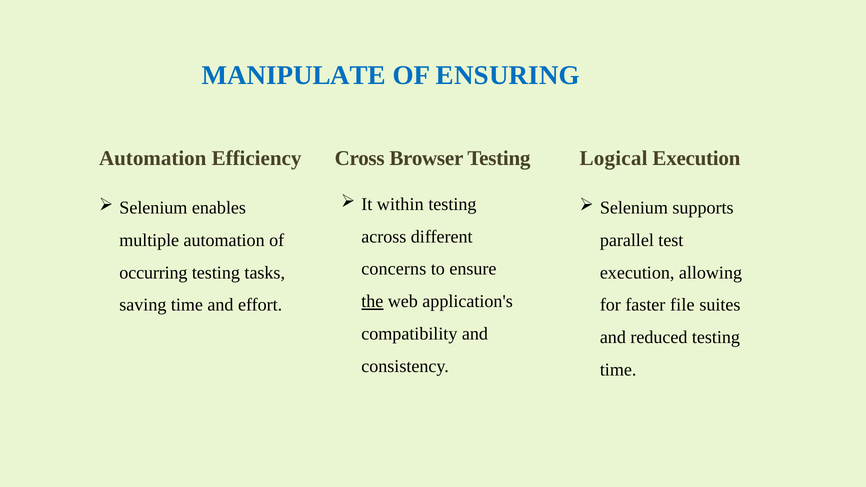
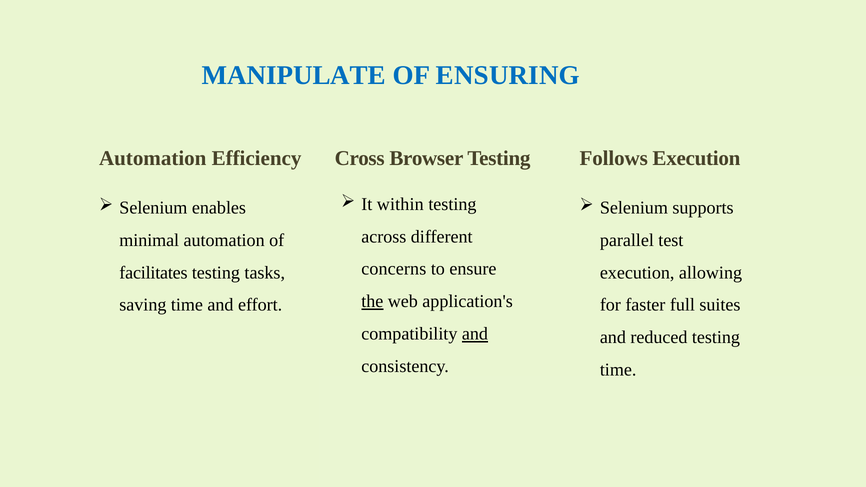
Logical: Logical -> Follows
multiple: multiple -> minimal
occurring: occurring -> facilitates
file: file -> full
and at (475, 334) underline: none -> present
